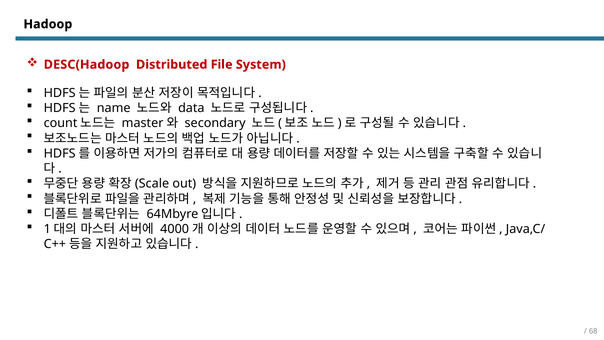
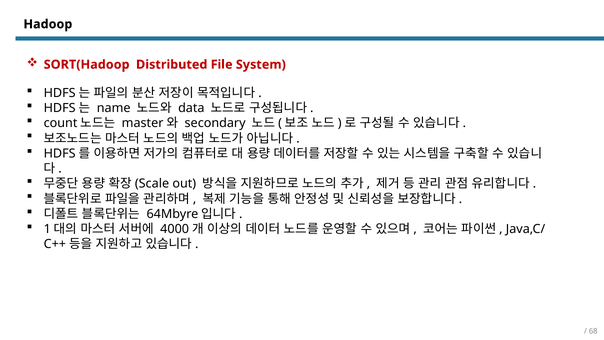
DESC(Hadoop: DESC(Hadoop -> SORT(Hadoop
